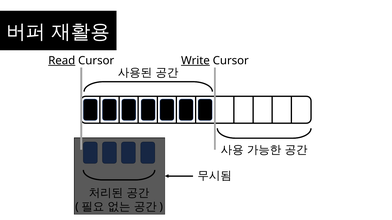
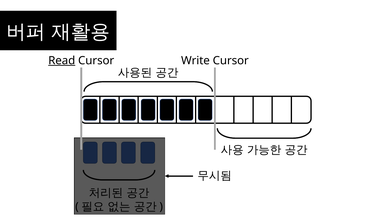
Write underline: present -> none
